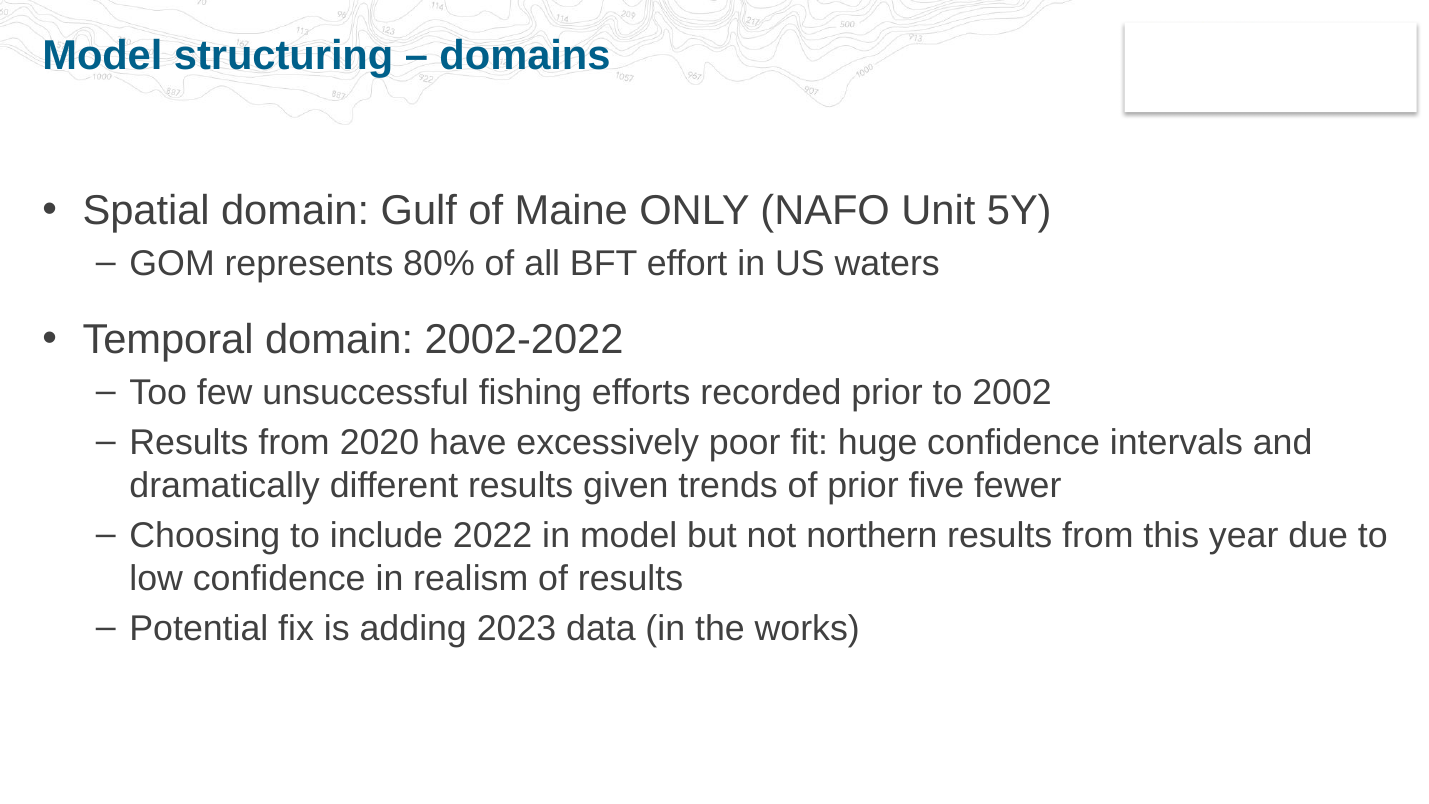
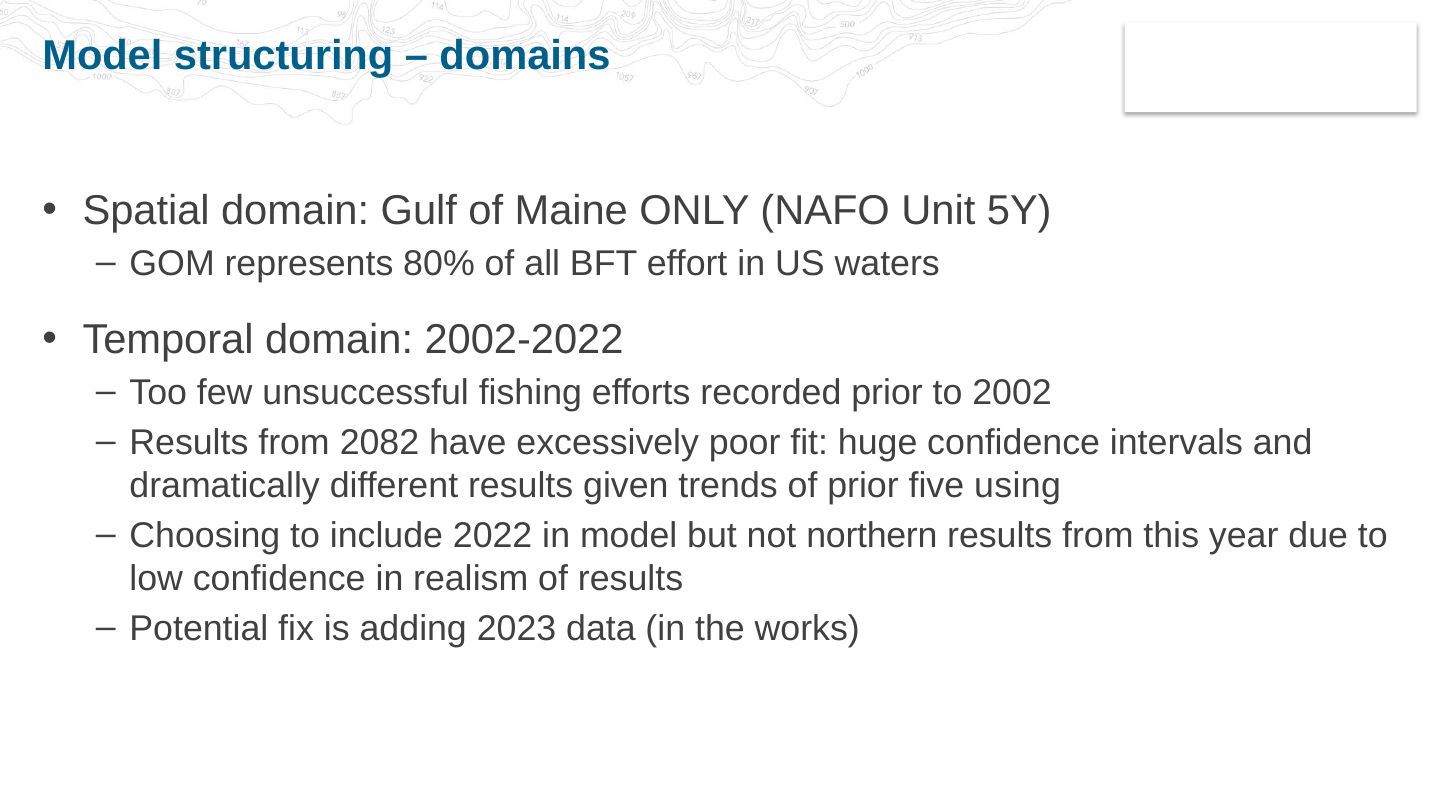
2020: 2020 -> 2082
fewer: fewer -> using
